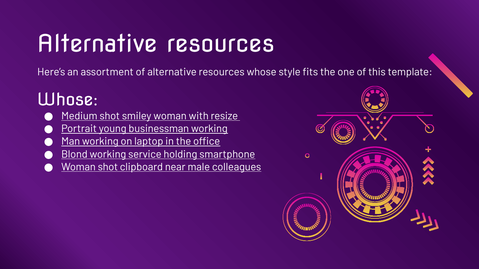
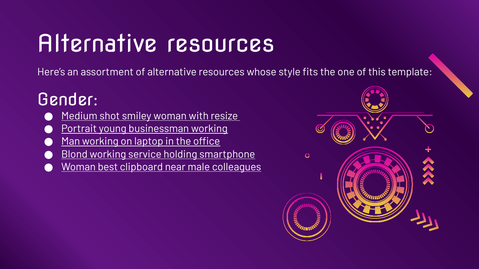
Whose at (68, 100): Whose -> Gender
Woman shot: shot -> best
